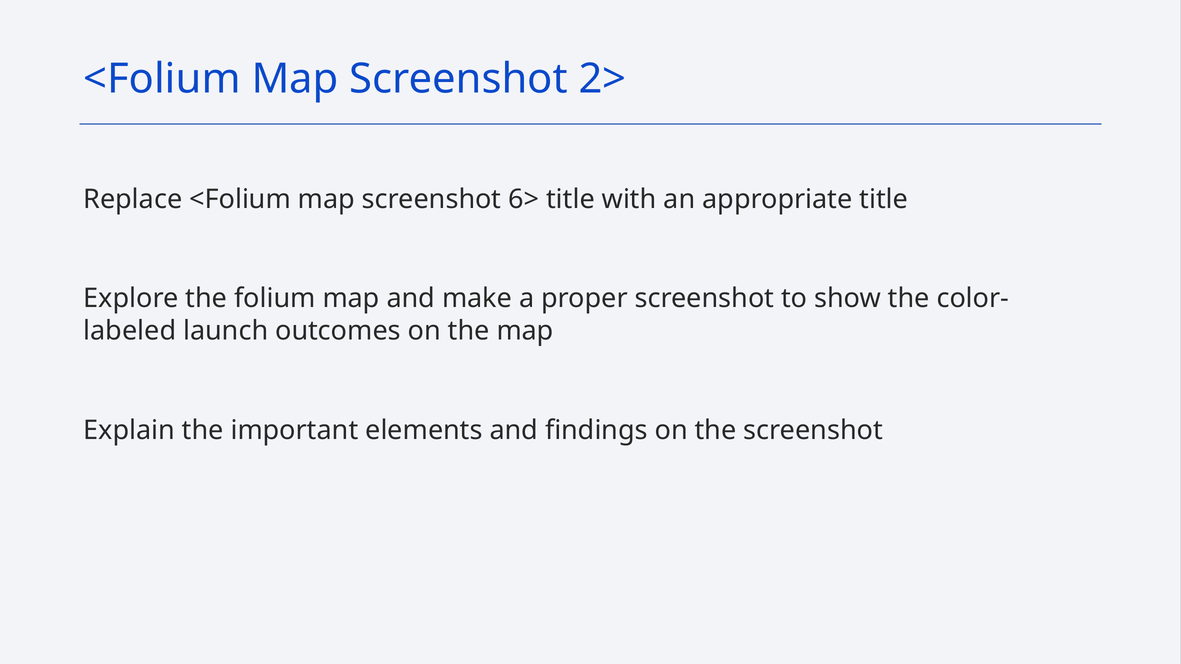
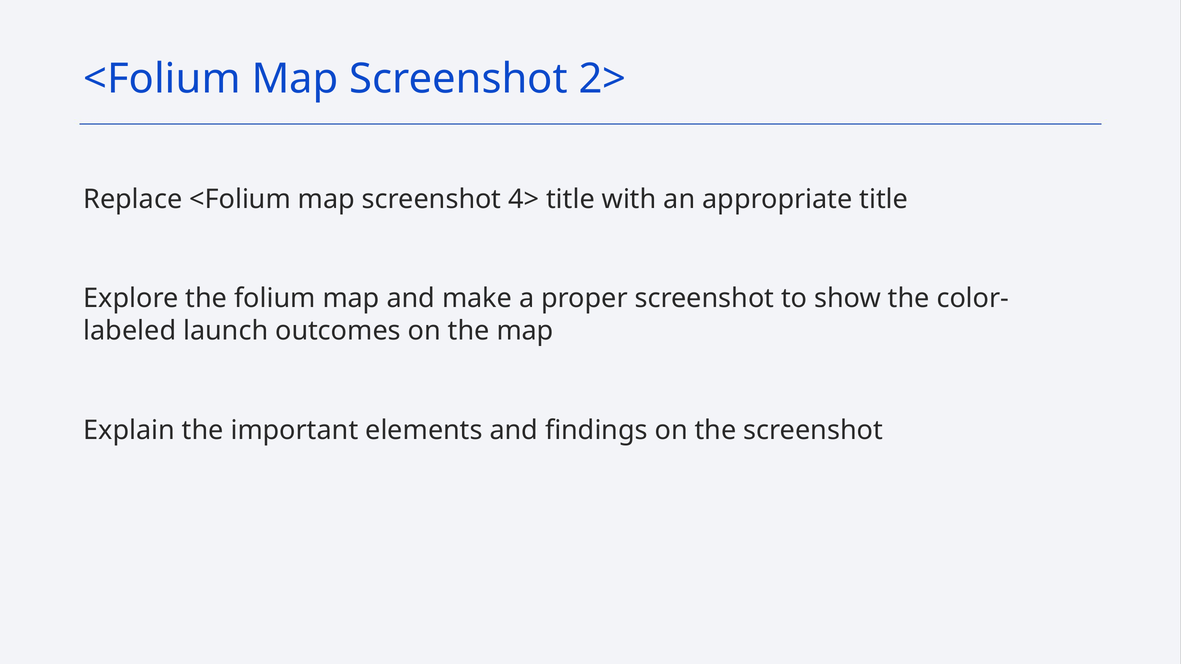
6>: 6> -> 4>
